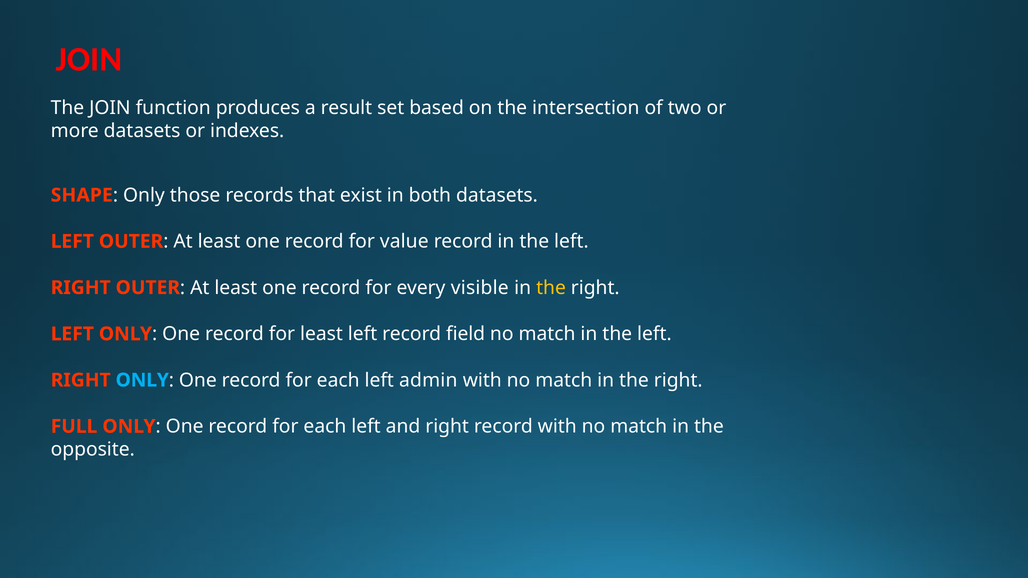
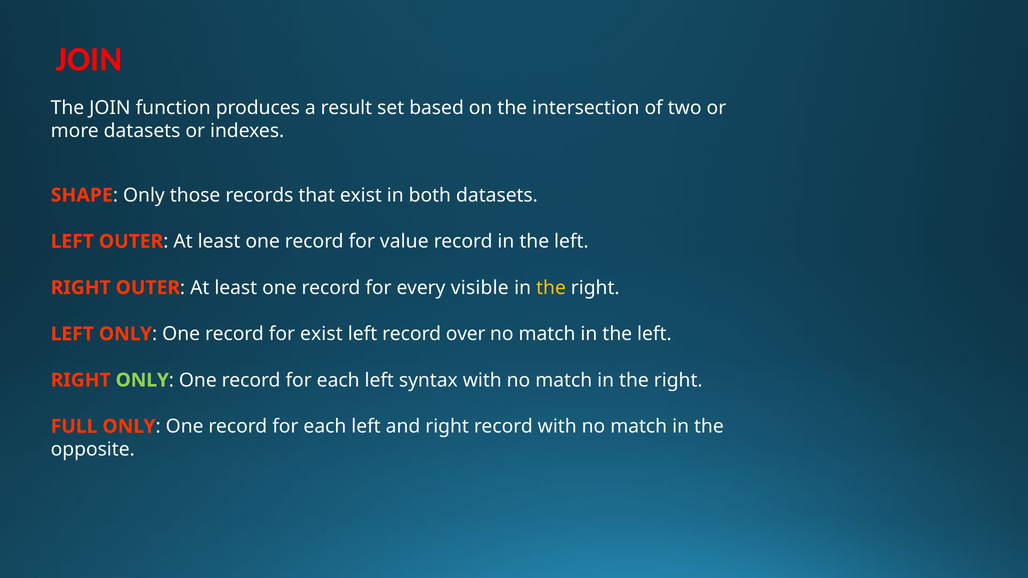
for least: least -> exist
field: field -> over
ONLY at (142, 380) colour: light blue -> light green
admin: admin -> syntax
